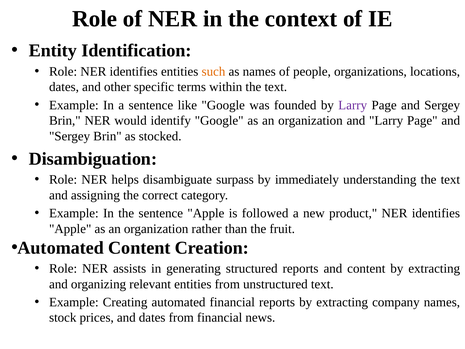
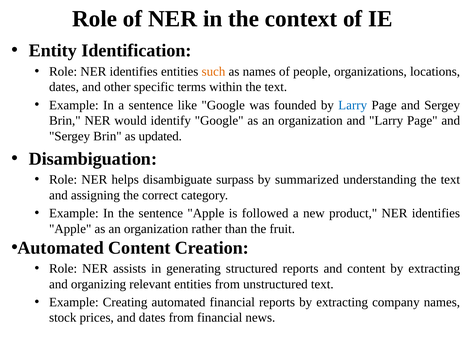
Larry at (353, 105) colour: purple -> blue
stocked: stocked -> updated
immediately: immediately -> summarized
